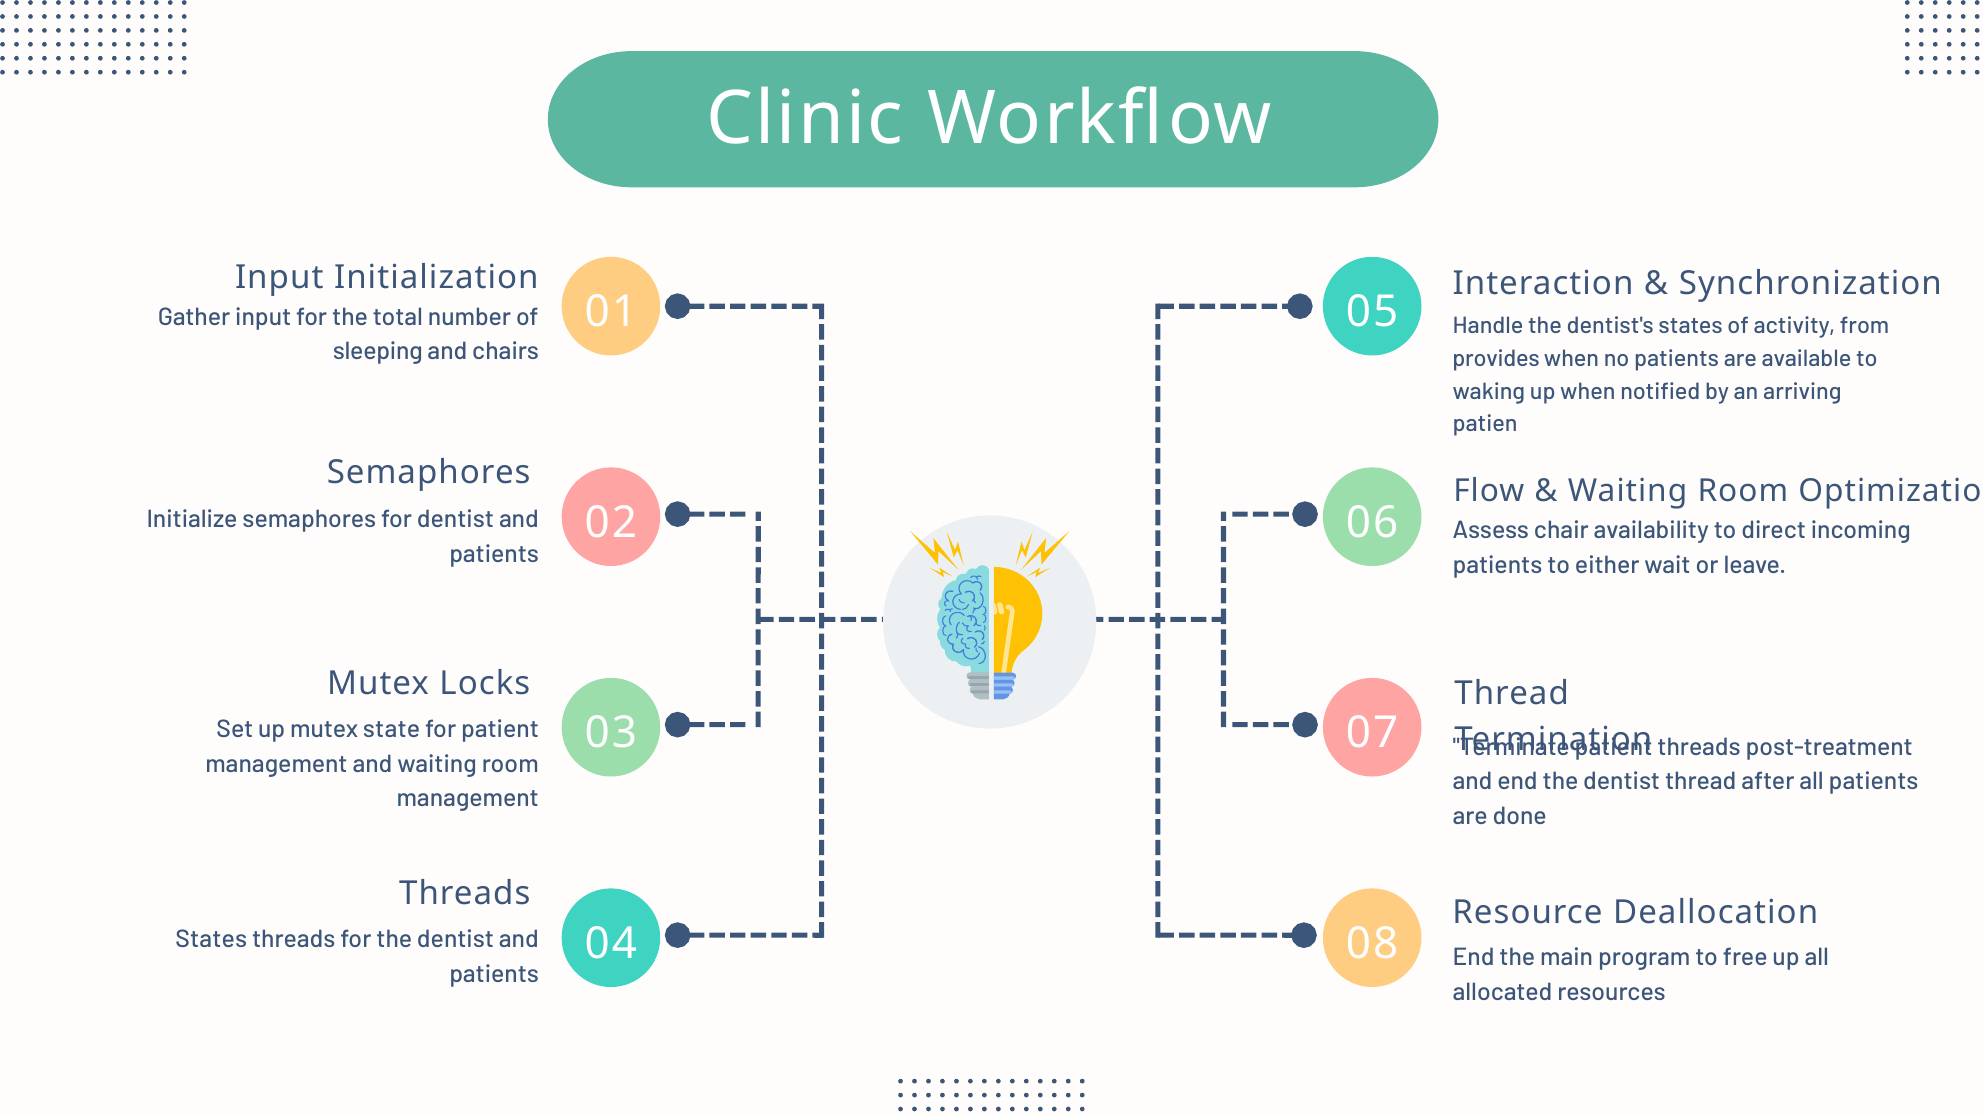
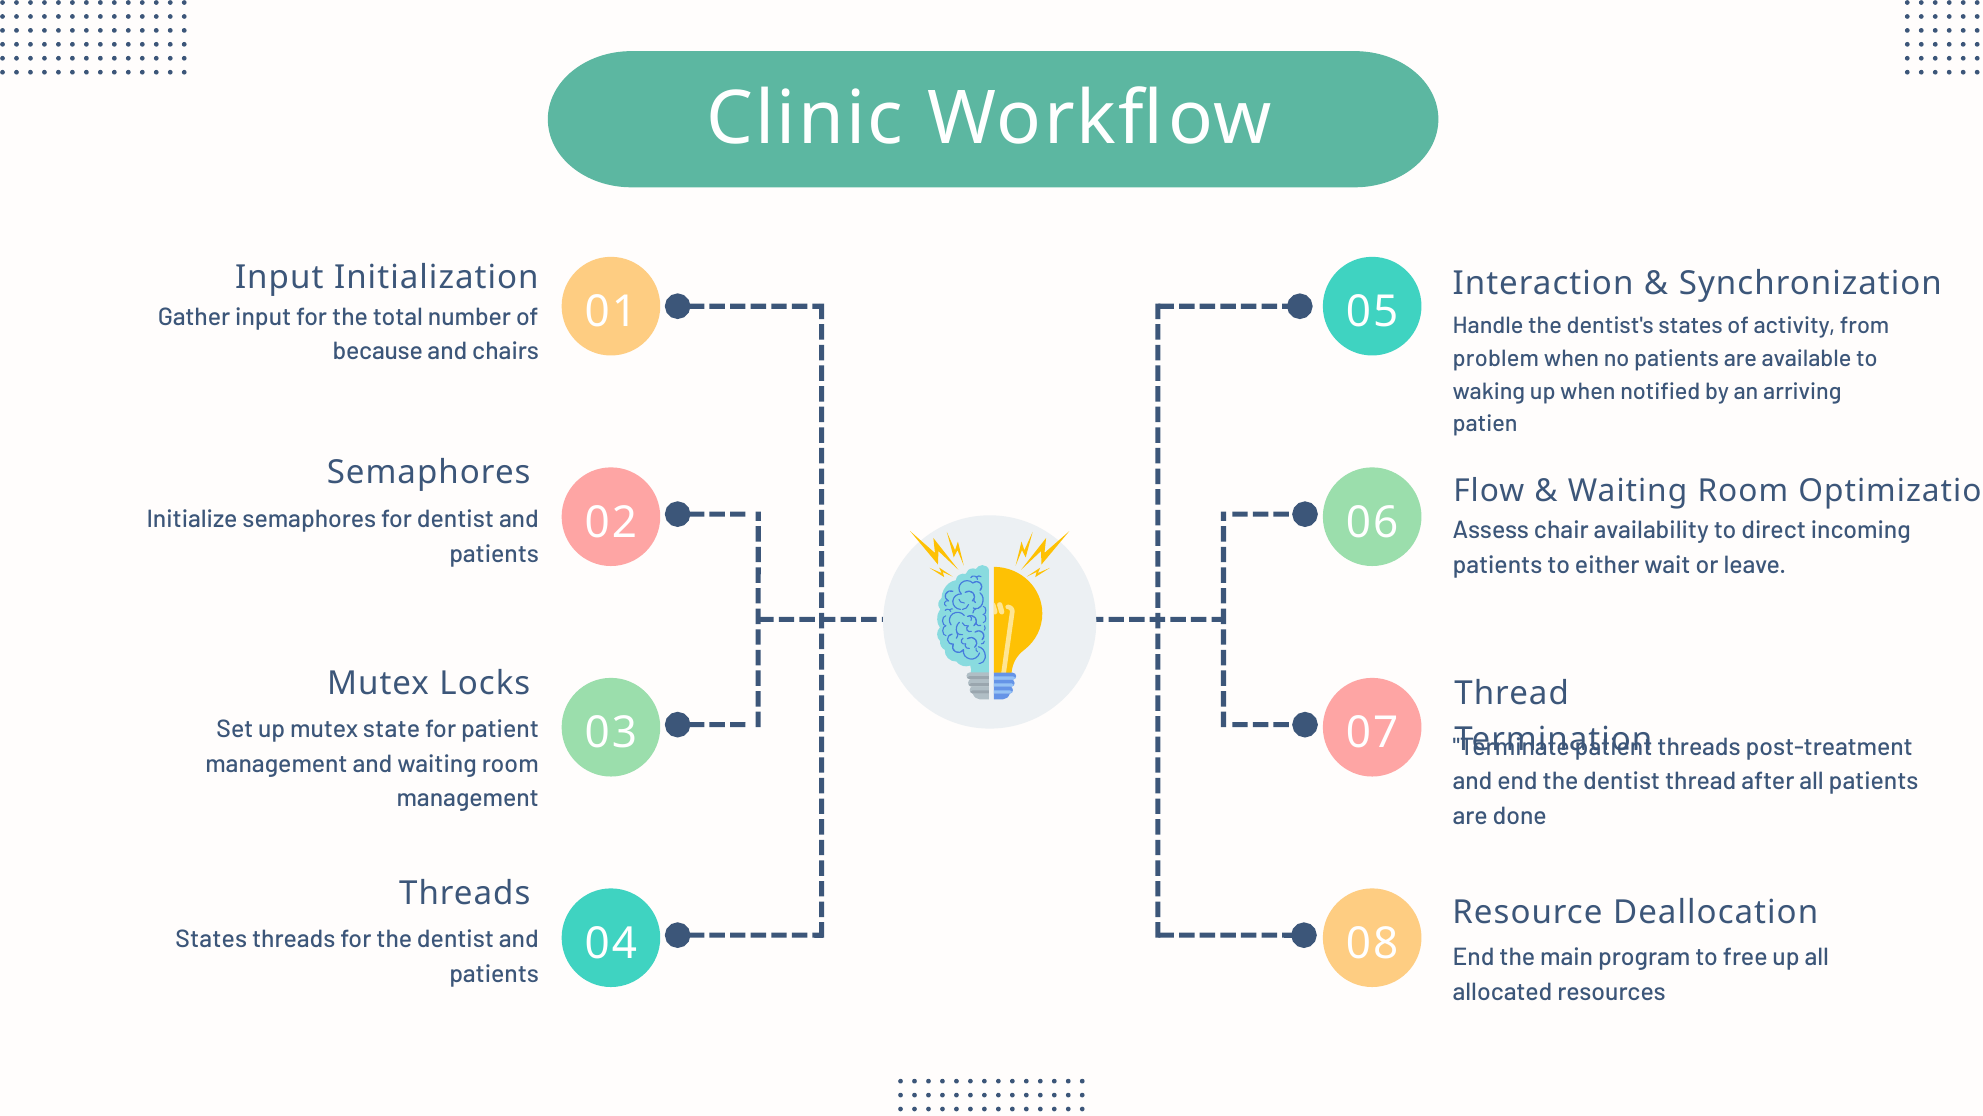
sleeping: sleeping -> because
provides: provides -> problem
